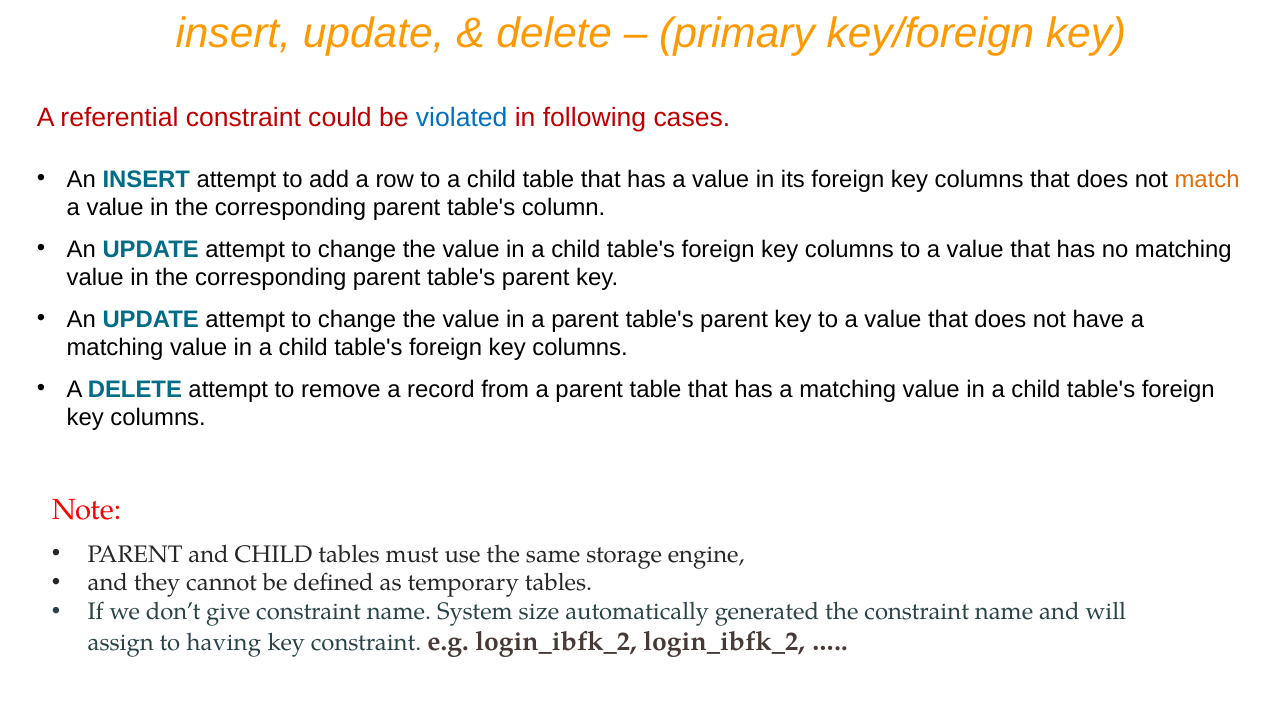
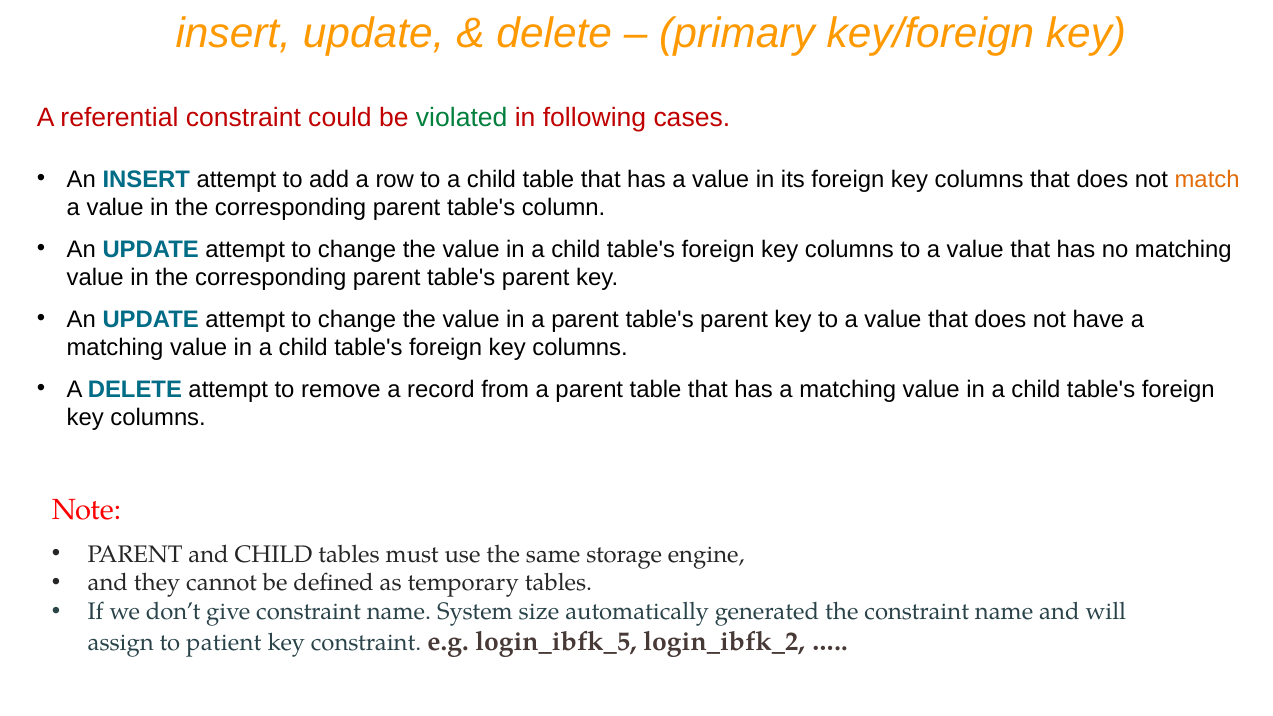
violated colour: blue -> green
having: having -> patient
e.g login_ibfk_2: login_ibfk_2 -> login_ibfk_5
